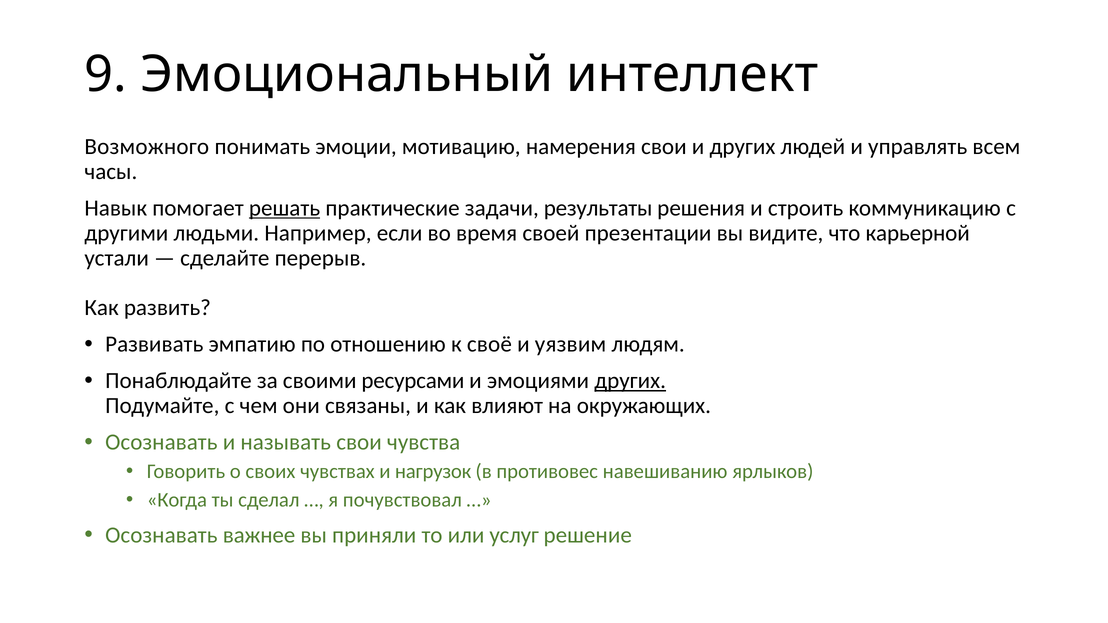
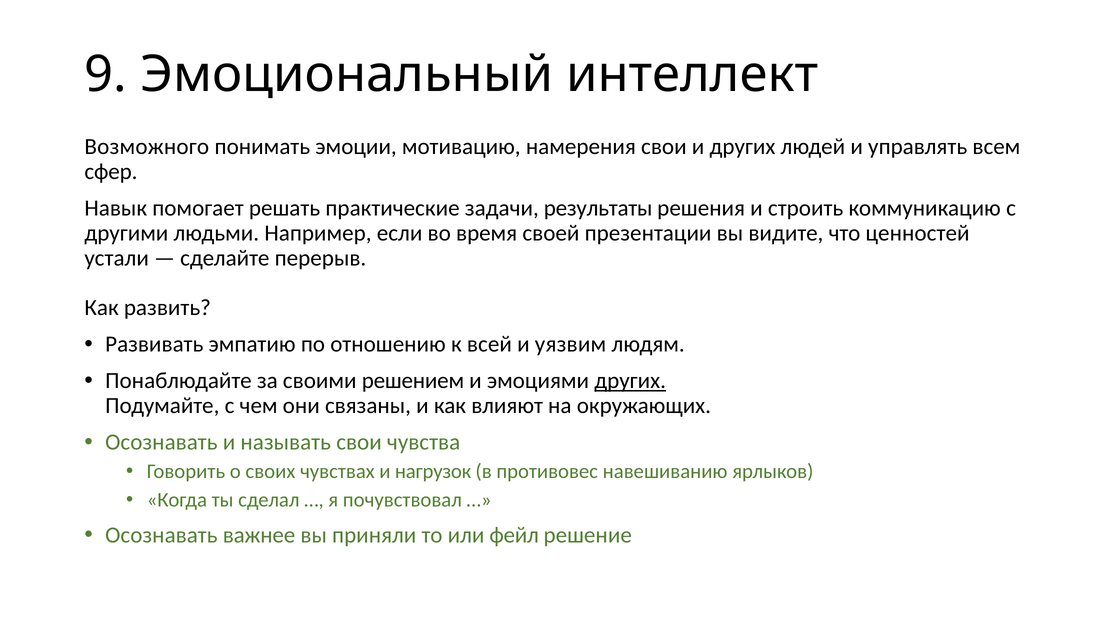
часы: часы -> сфер
решать underline: present -> none
карьерной: карьерной -> ценностей
своё: своё -> всей
ресурсами: ресурсами -> решением
услуг: услуг -> фейл
